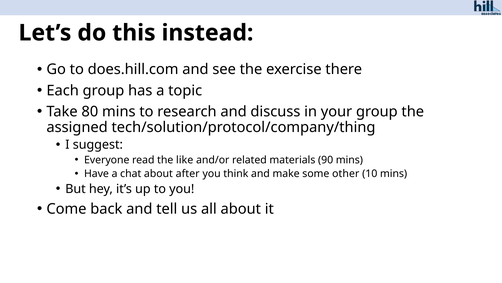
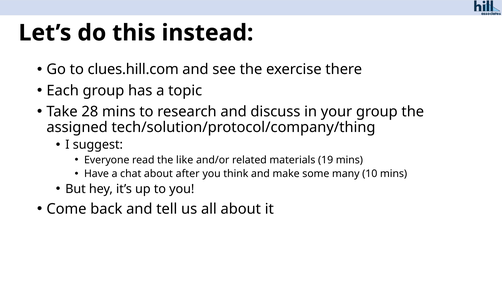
does.hill.com: does.hill.com -> clues.hill.com
80: 80 -> 28
90: 90 -> 19
other: other -> many
